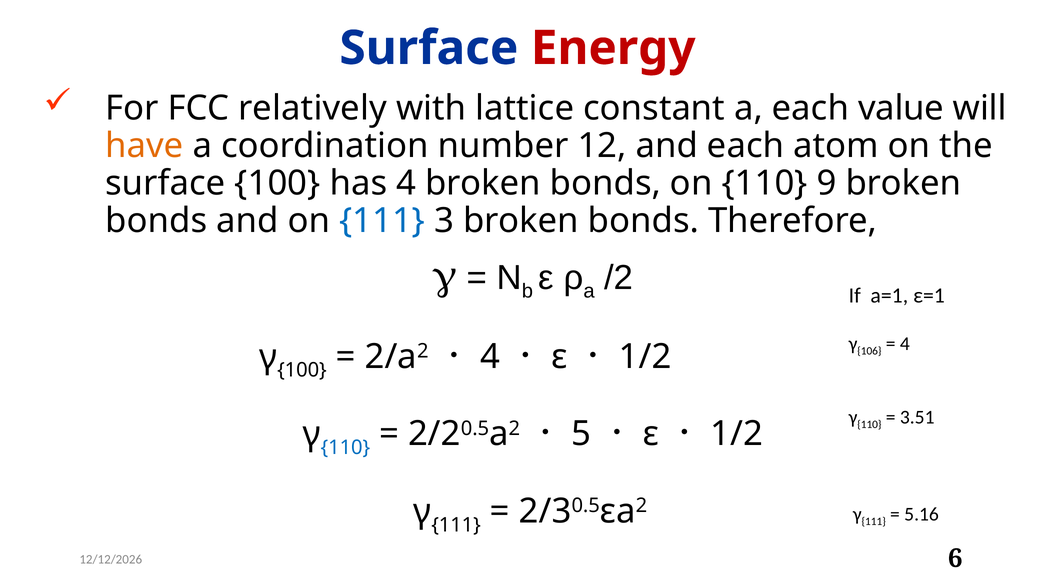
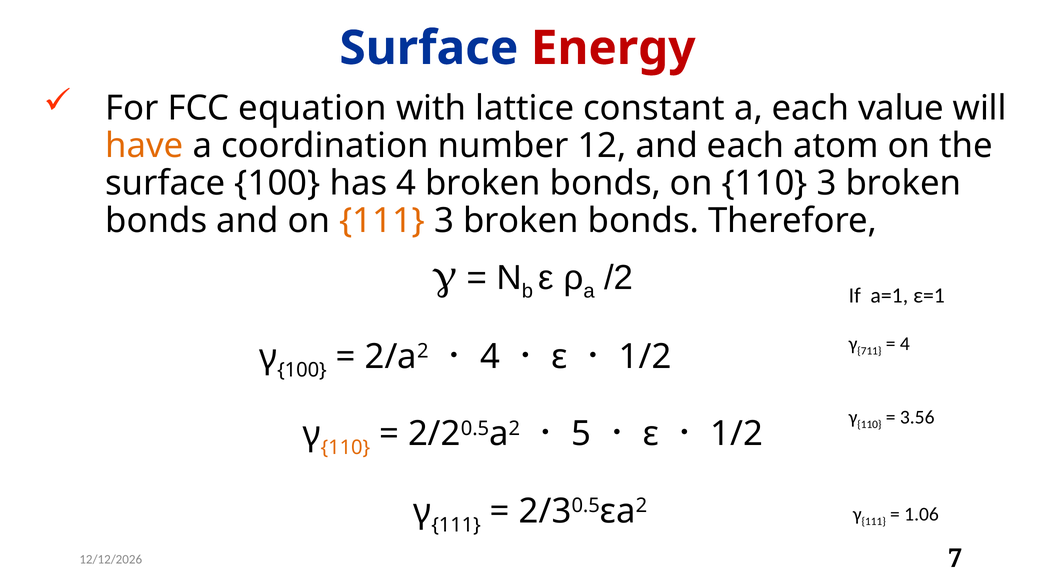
relatively: relatively -> equation
110 9: 9 -> 3
111 at (382, 221) colour: blue -> orange
106: 106 -> 711
3.51: 3.51 -> 3.56
110 at (345, 448) colour: blue -> orange
5.16: 5.16 -> 1.06
6: 6 -> 7
